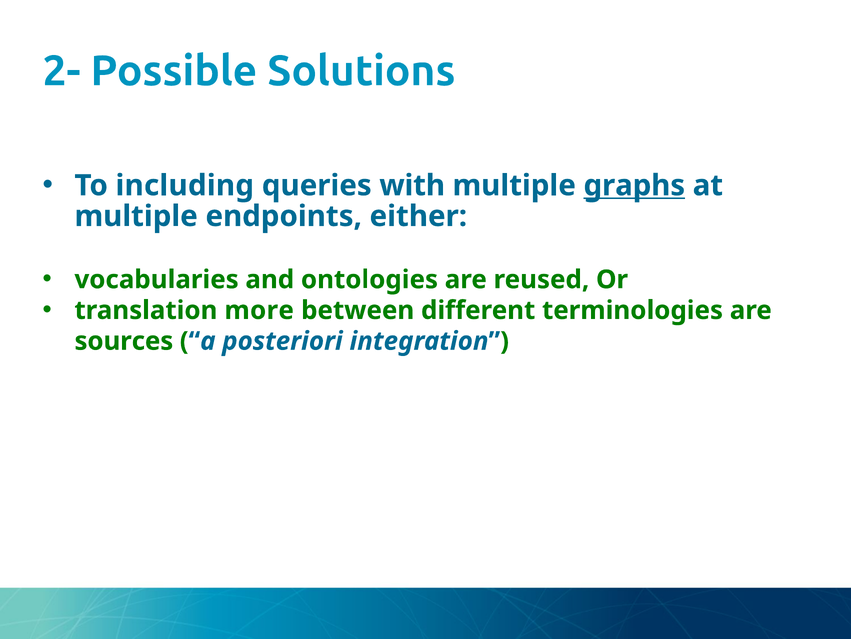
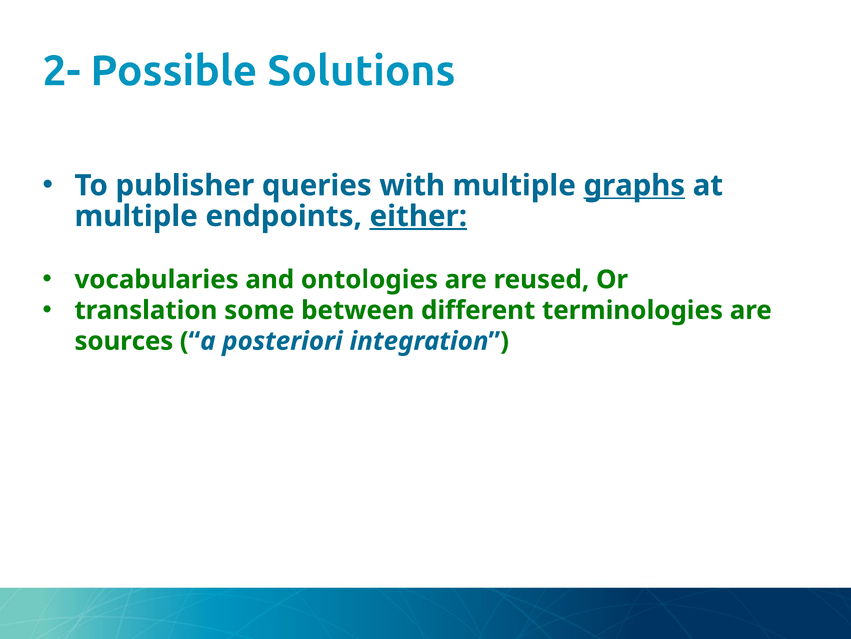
including: including -> publisher
either underline: none -> present
more: more -> some
